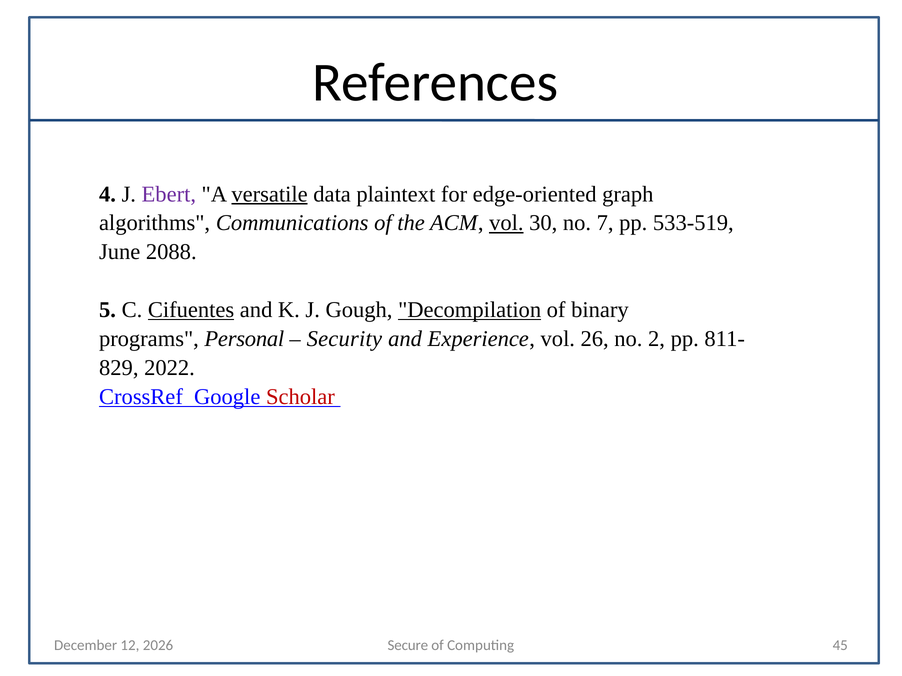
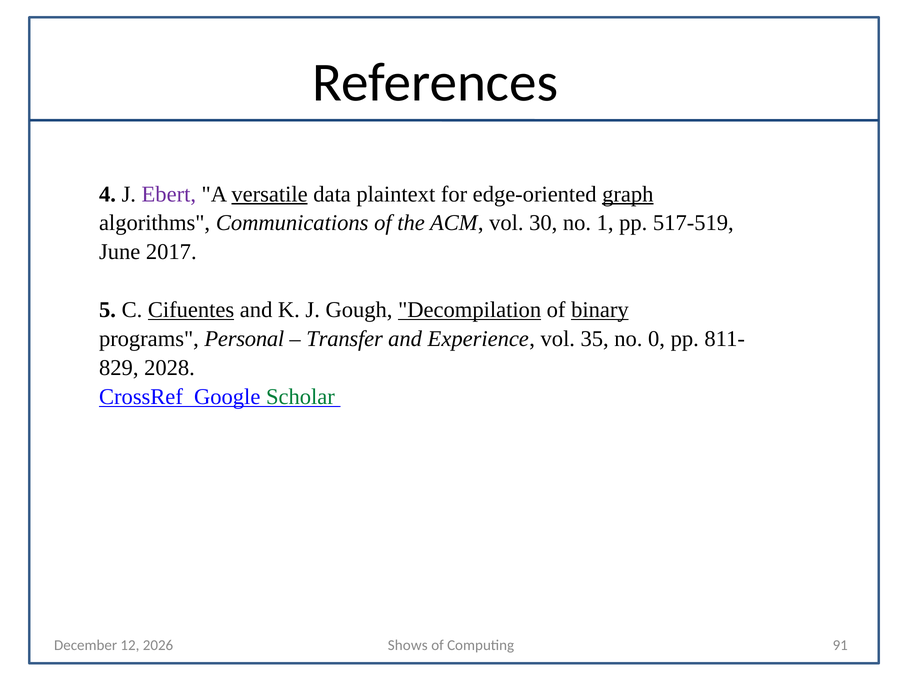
graph underline: none -> present
vol at (506, 223) underline: present -> none
7: 7 -> 1
533-519: 533-519 -> 517-519
2088: 2088 -> 2017
binary underline: none -> present
Security: Security -> Transfer
26: 26 -> 35
2: 2 -> 0
2022: 2022 -> 2028
Scholar colour: red -> green
Secure: Secure -> Shows
45: 45 -> 91
